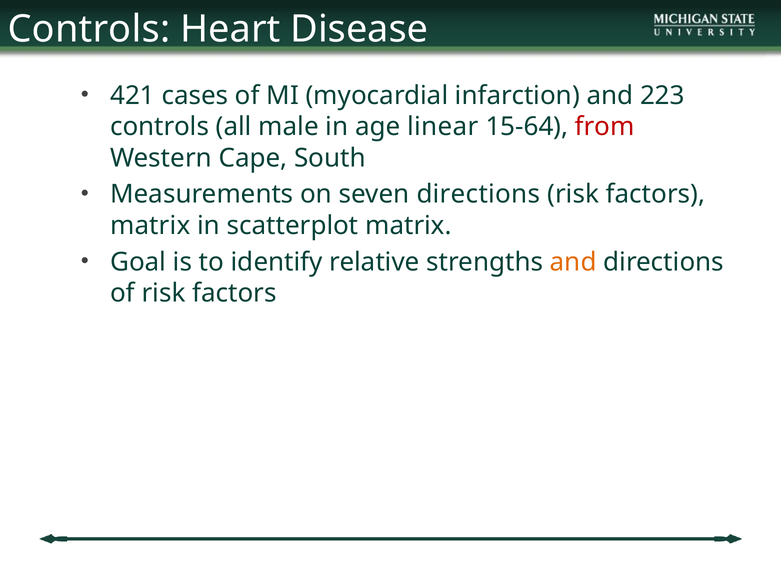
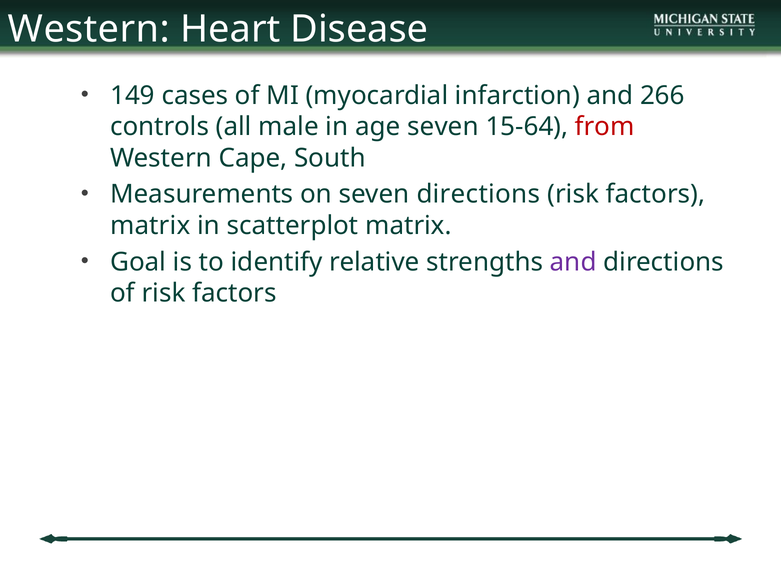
Controls at (89, 29): Controls -> Western
421: 421 -> 149
223: 223 -> 266
age linear: linear -> seven
and at (573, 262) colour: orange -> purple
